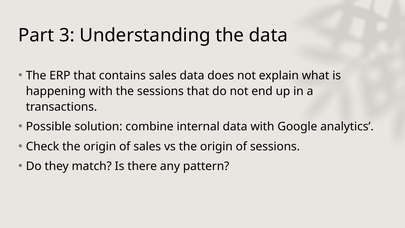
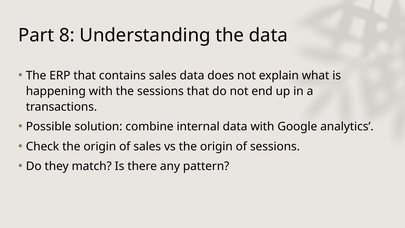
3: 3 -> 8
